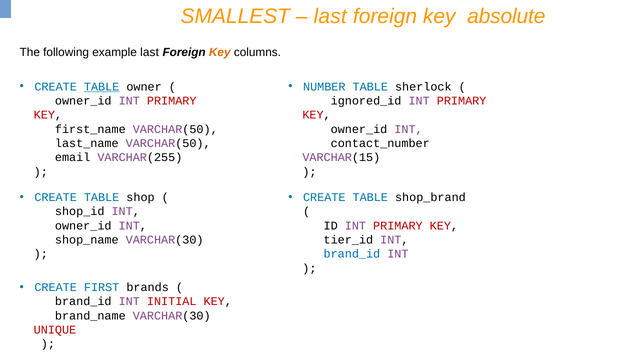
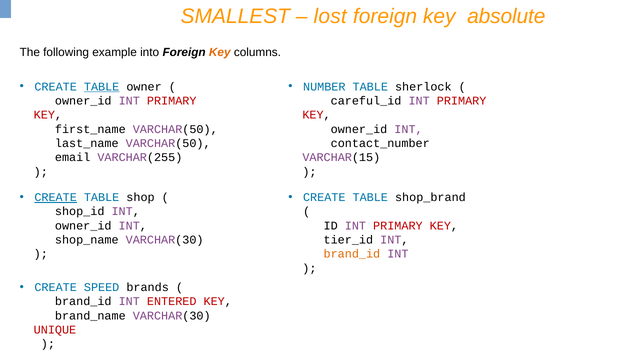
last at (330, 16): last -> lost
example last: last -> into
ignored_id: ignored_id -> careful_id
CREATE at (56, 197) underline: none -> present
brand_id at (352, 254) colour: blue -> orange
FIRST: FIRST -> SPEED
INITIAL: INITIAL -> ENTERED
